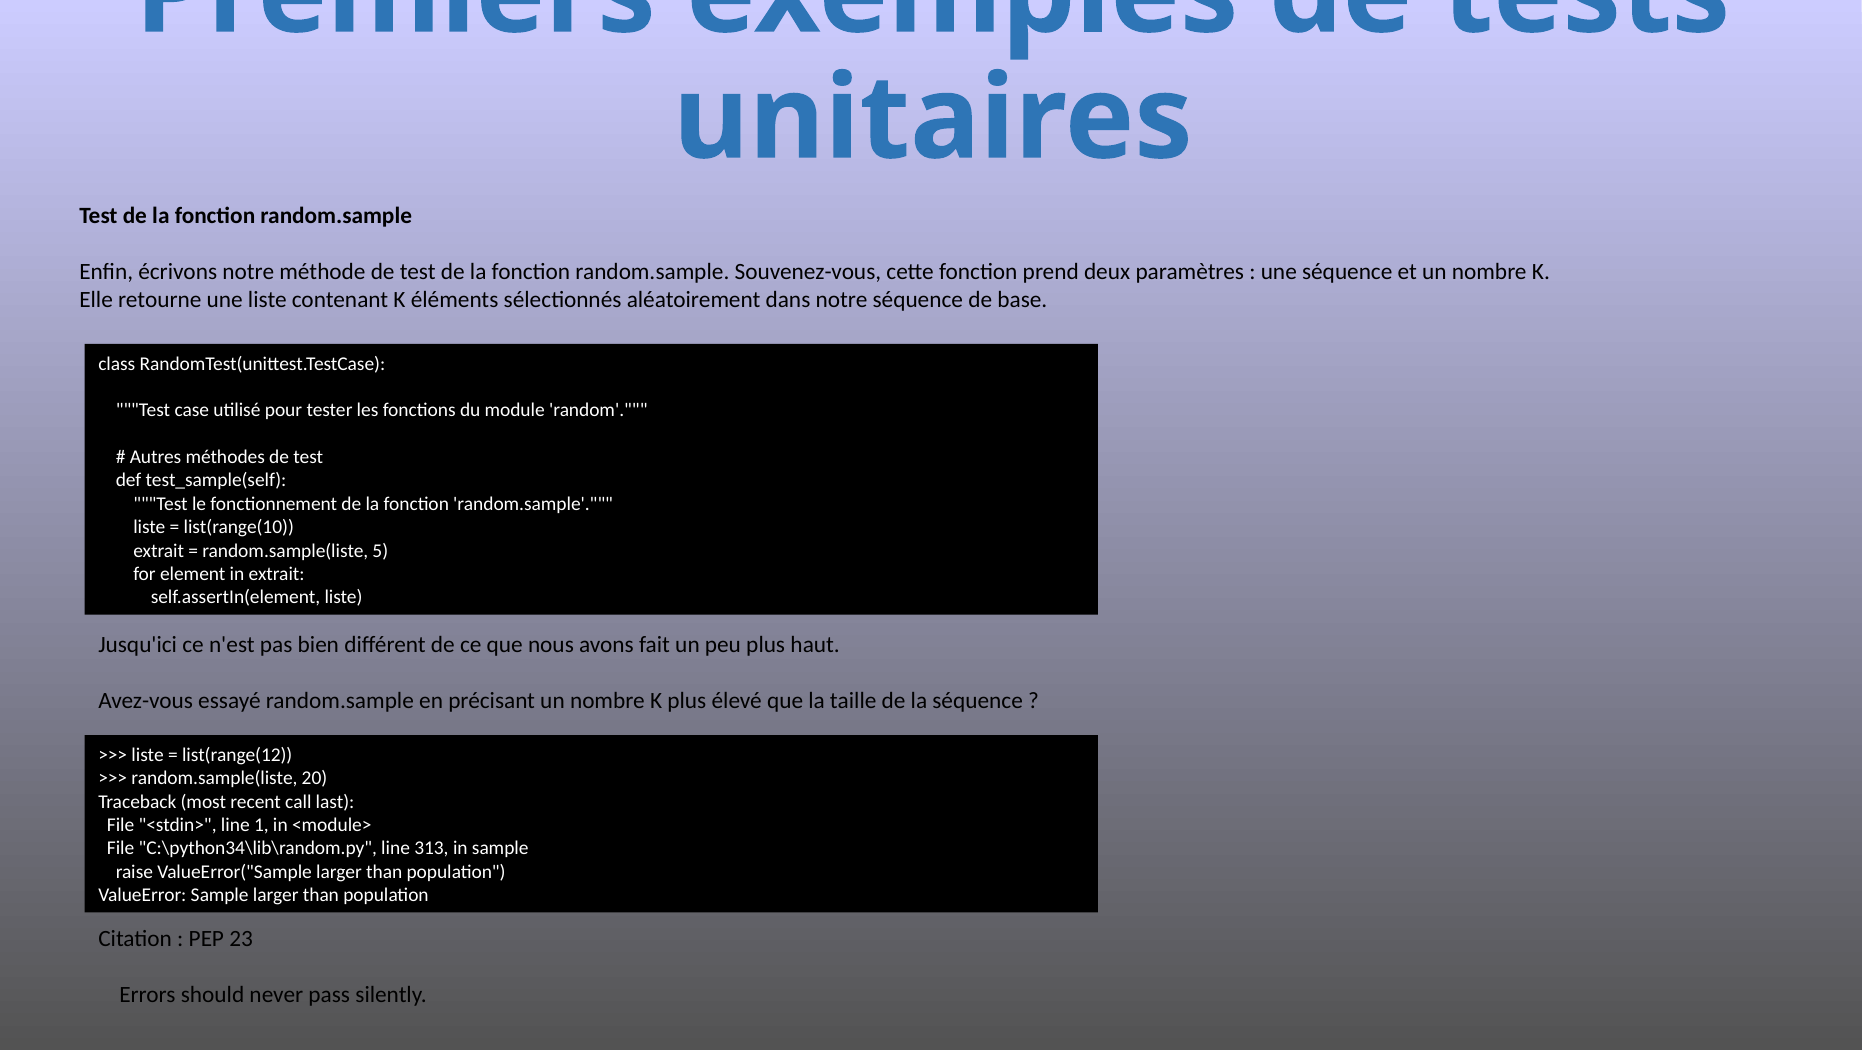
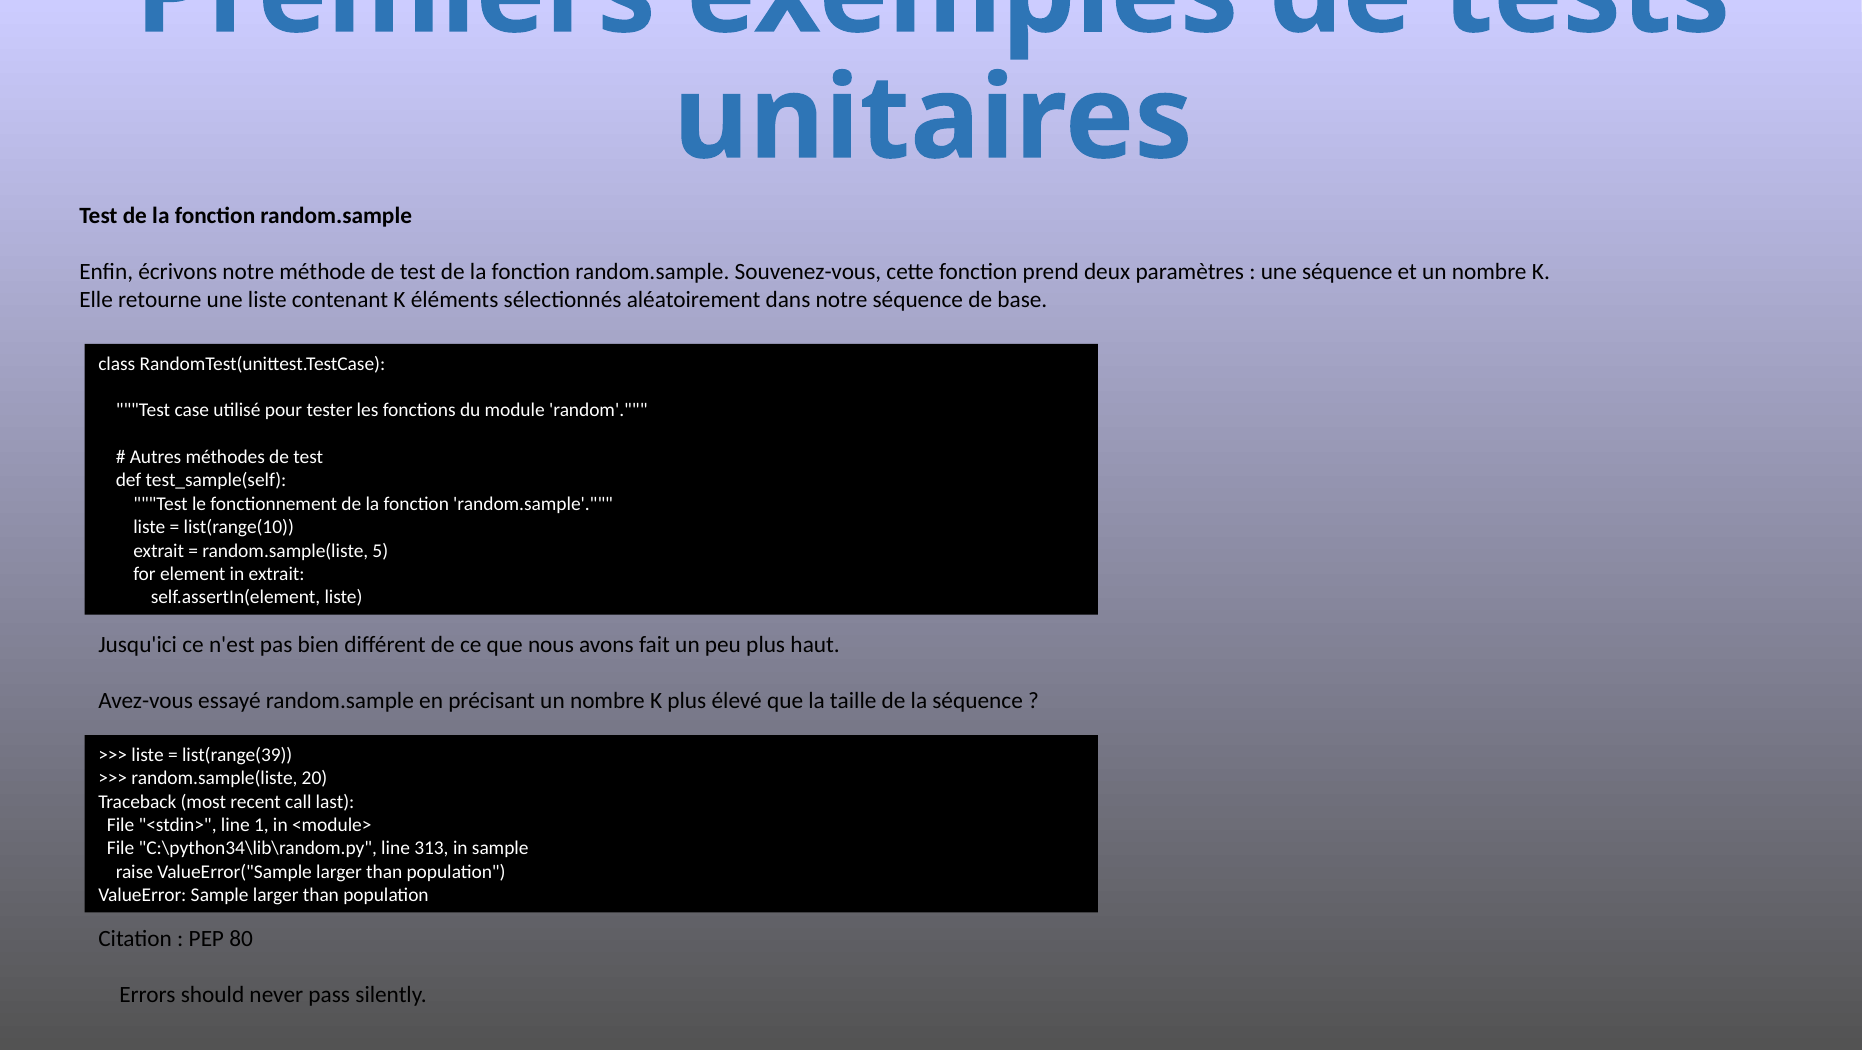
list(range(12: list(range(12 -> list(range(39
23: 23 -> 80
